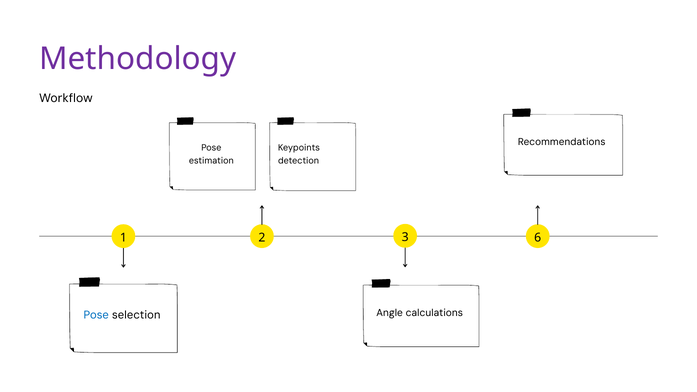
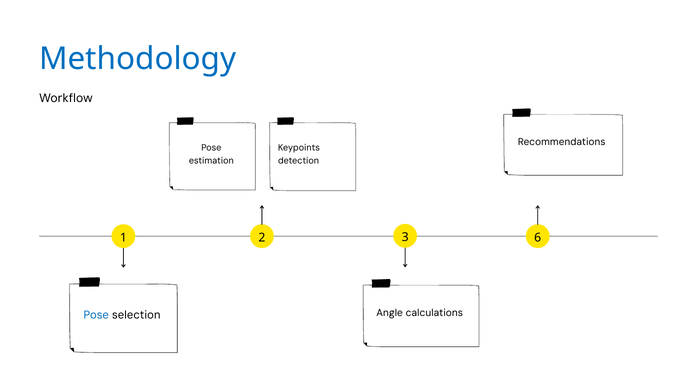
Methodology colour: purple -> blue
